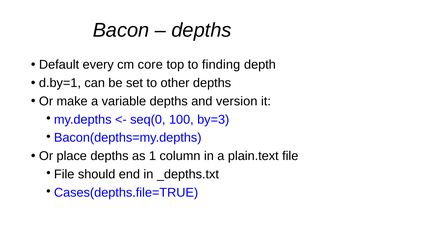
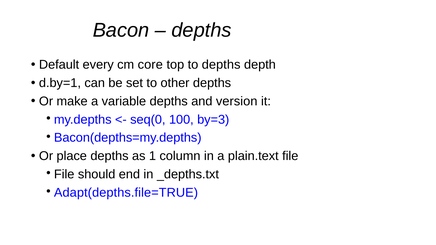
to finding: finding -> depths
Cases(depths.file=TRUE: Cases(depths.file=TRUE -> Adapt(depths.file=TRUE
